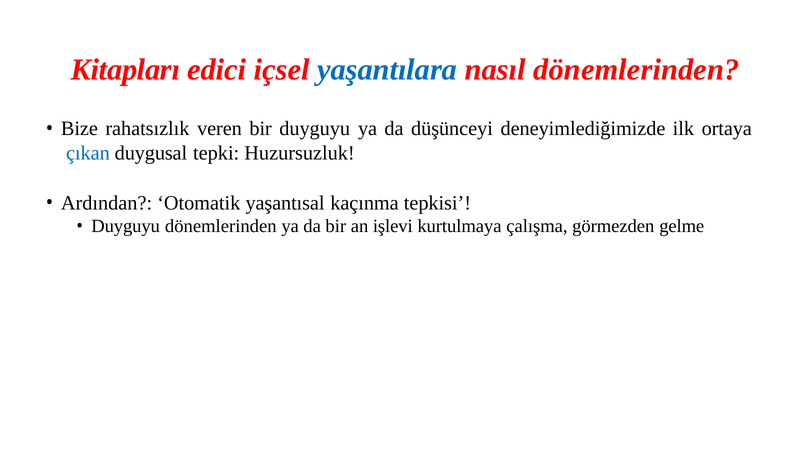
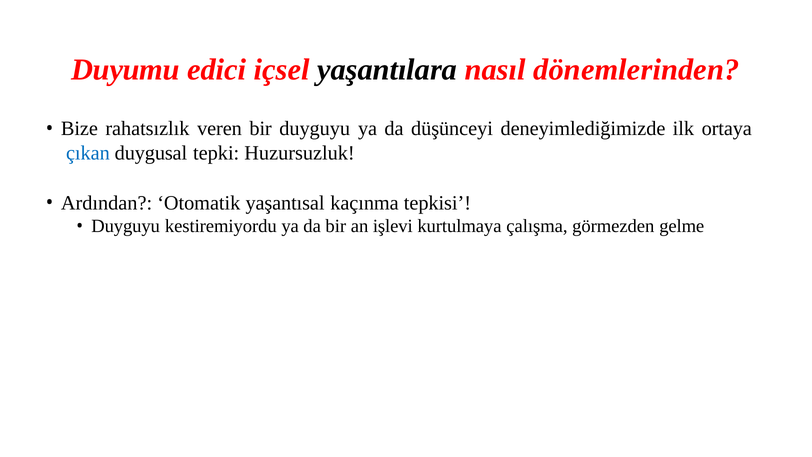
Kitapları: Kitapları -> Duyumu
yaşantılara colour: blue -> black
Duyguyu dönemlerinden: dönemlerinden -> kestiremiyordu
